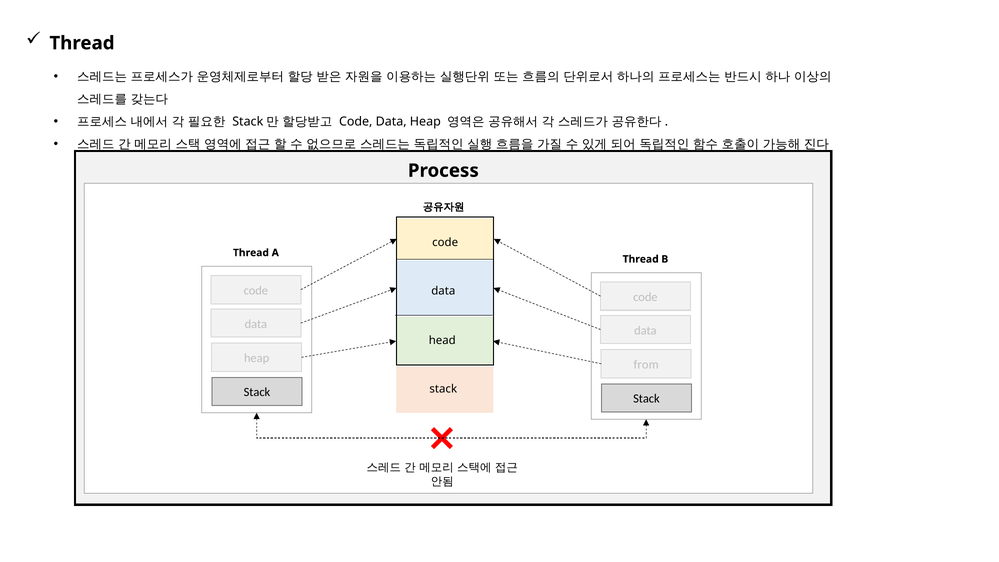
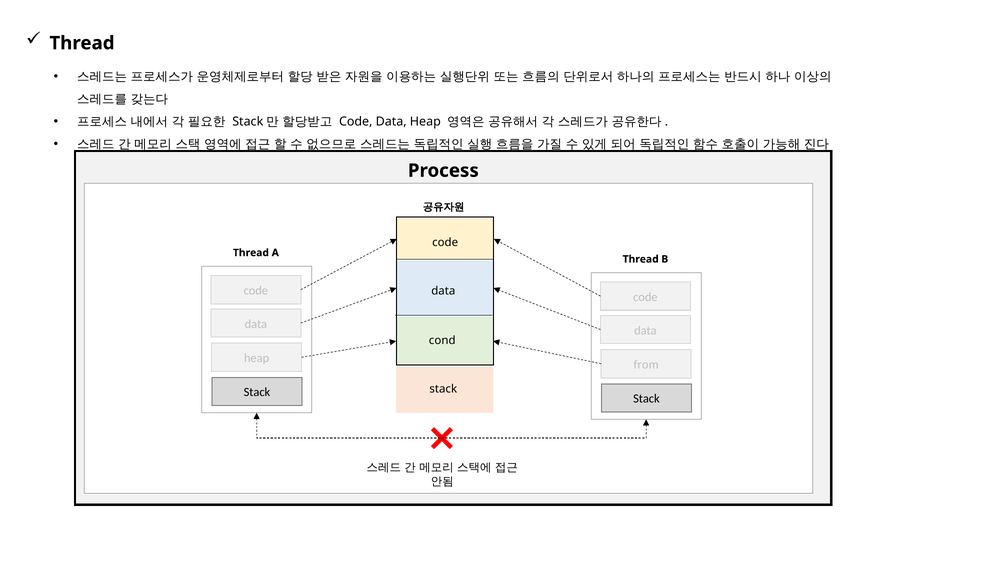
head: head -> cond
